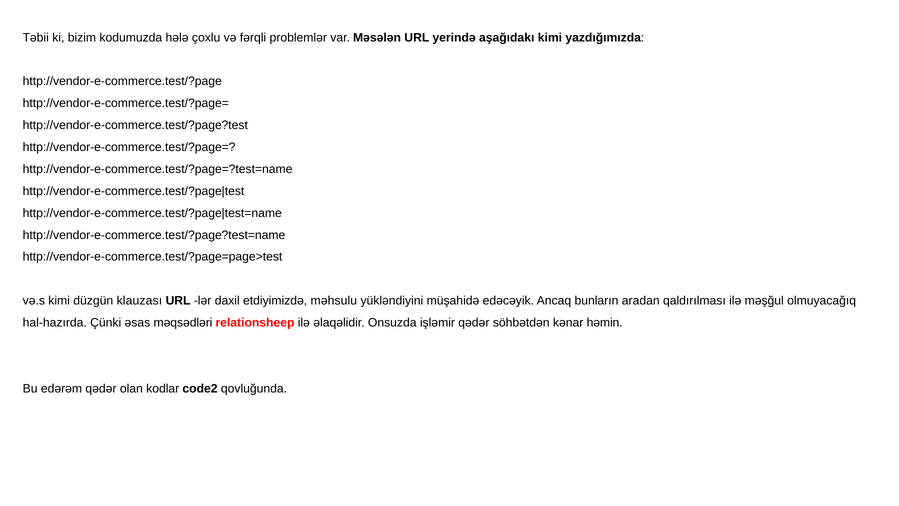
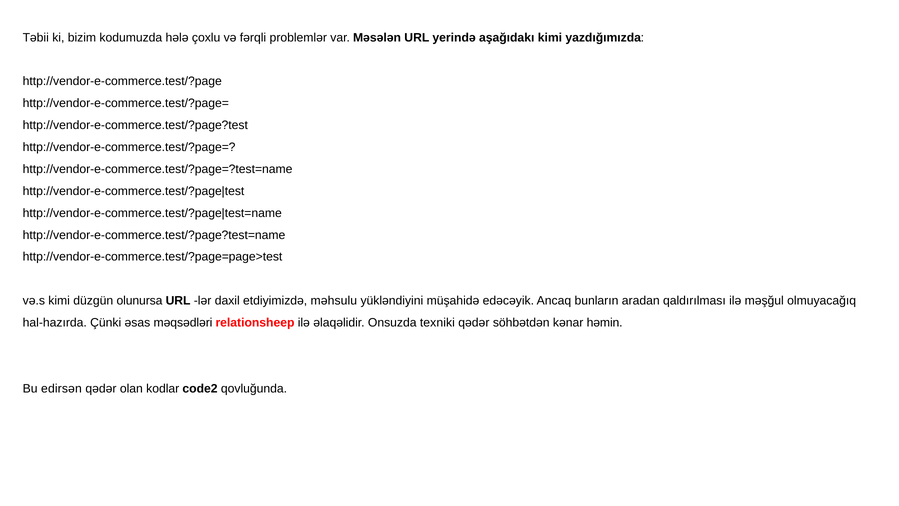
klauzası: klauzası -> olunursa
işləmir: işləmir -> texniki
edərəm: edərəm -> edirsən
